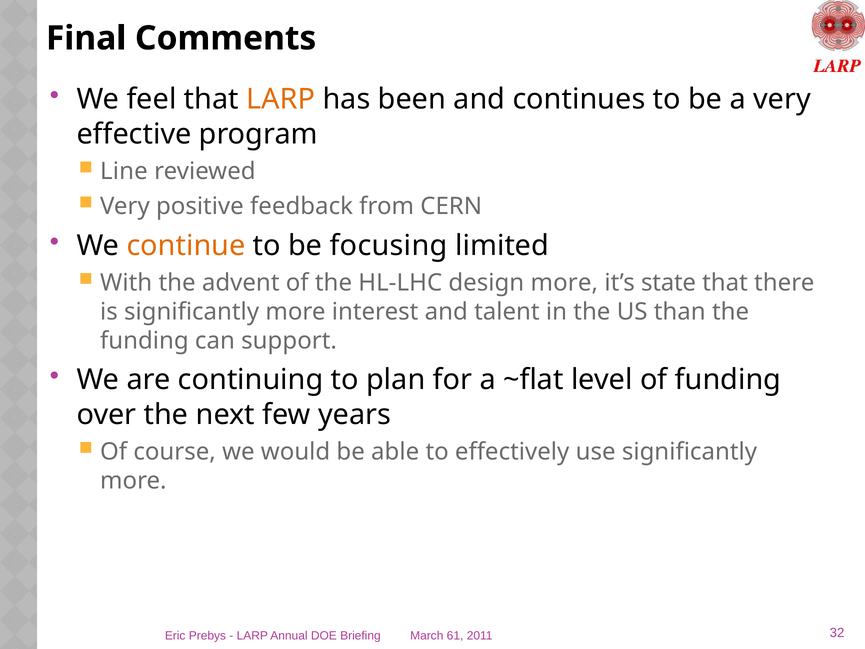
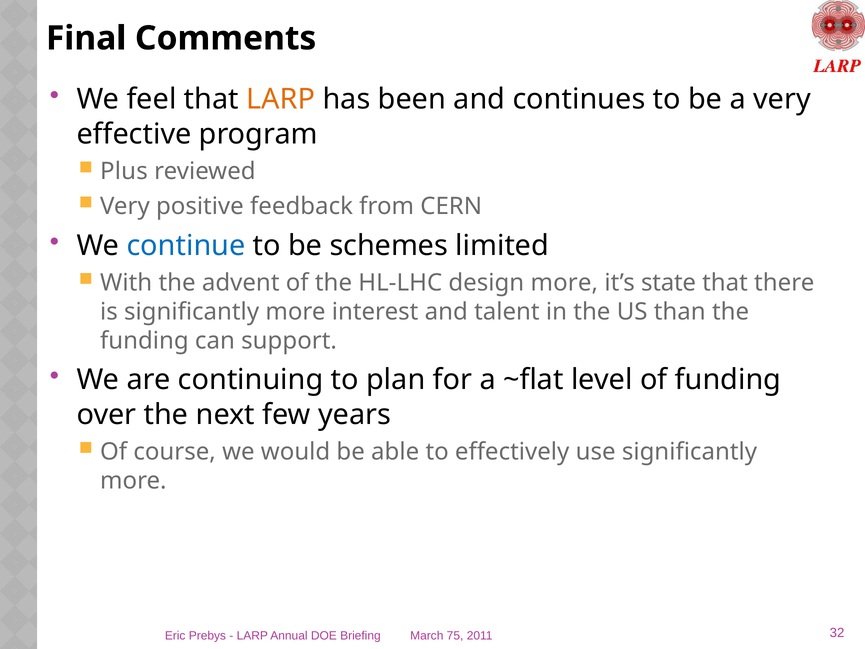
Line: Line -> Plus
continue colour: orange -> blue
focusing: focusing -> schemes
61: 61 -> 75
